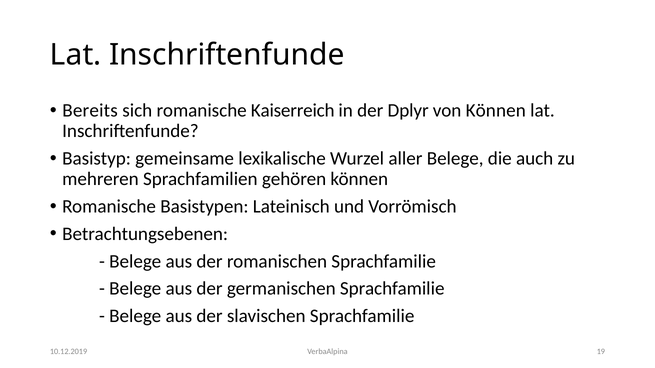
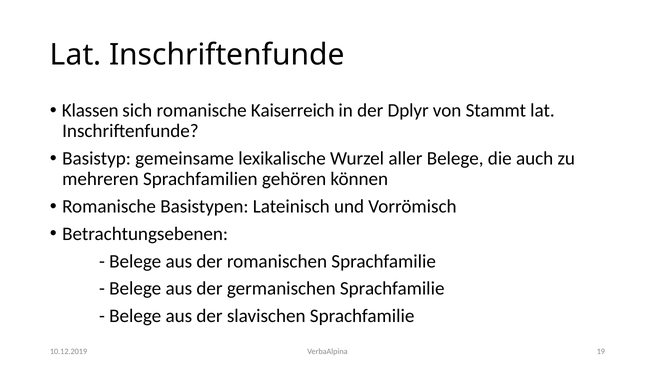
Bereits: Bereits -> Klassen
von Können: Können -> Stammt
